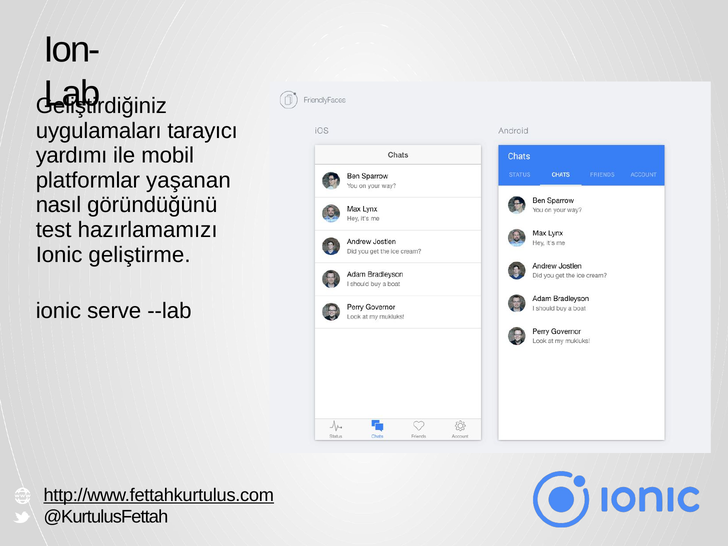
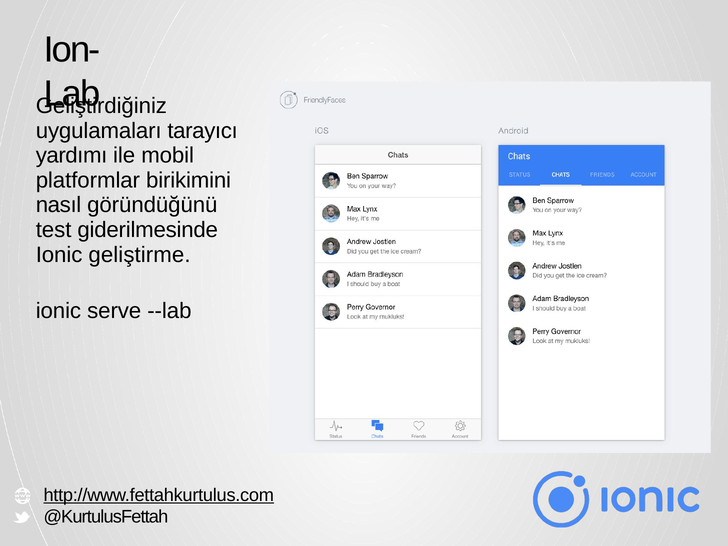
yaşanan: yaşanan -> birikimini
hazırlamamızı: hazırlamamızı -> giderilmesinde
